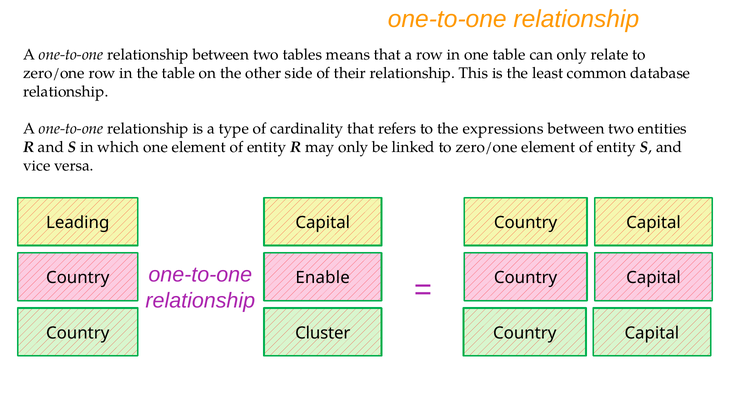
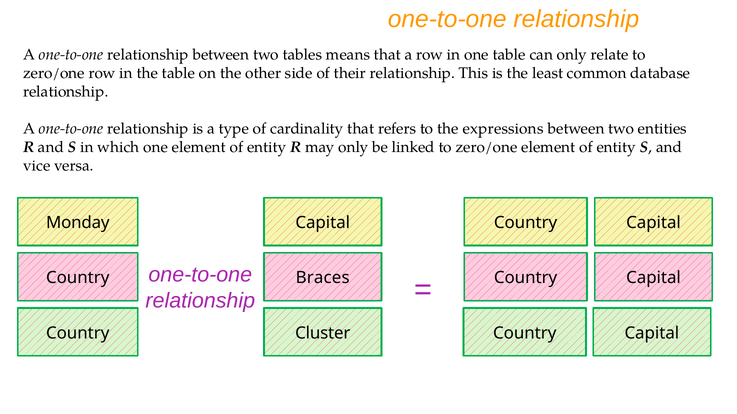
Leading: Leading -> Monday
Enable: Enable -> Braces
